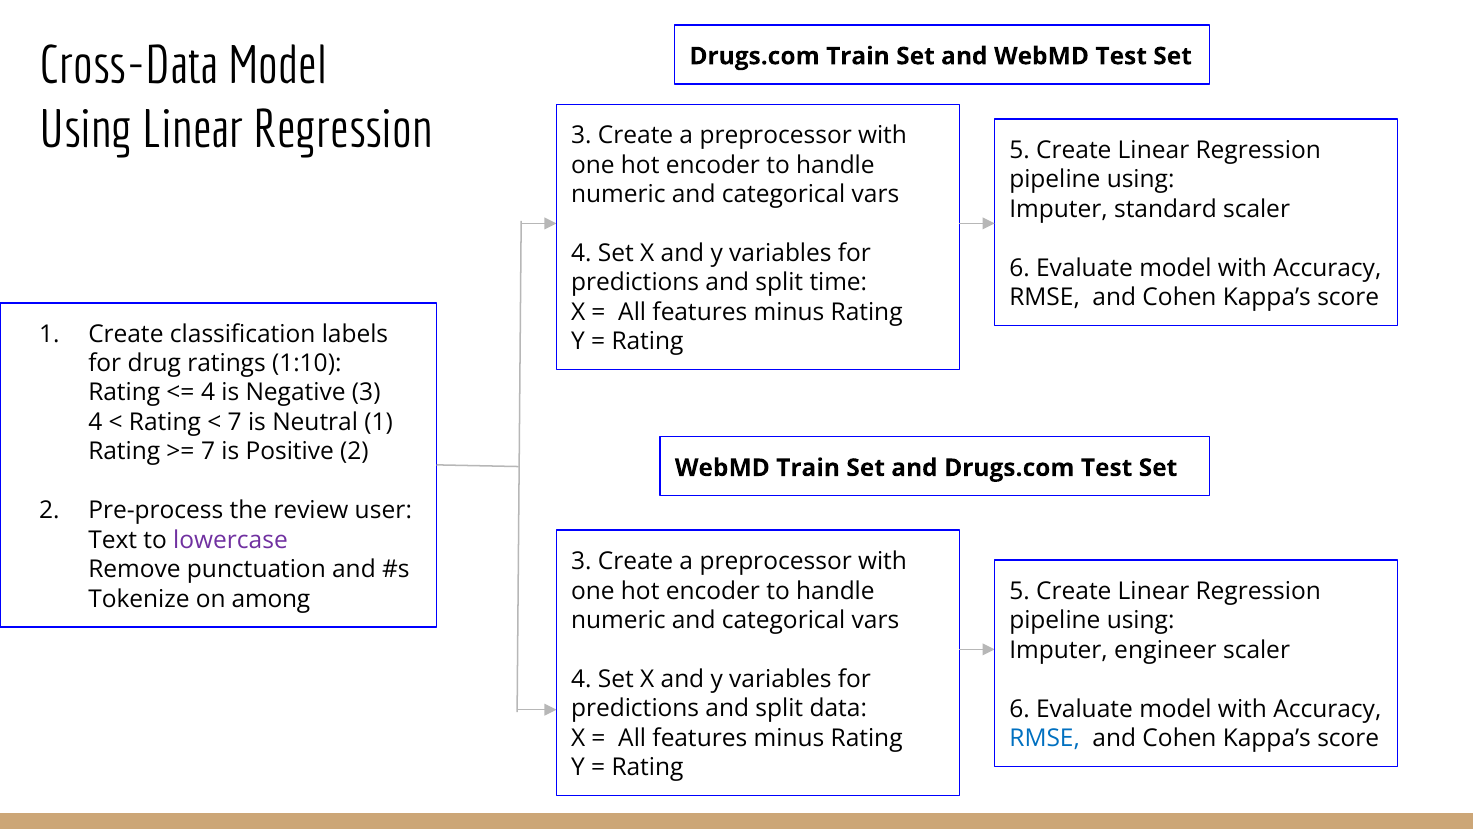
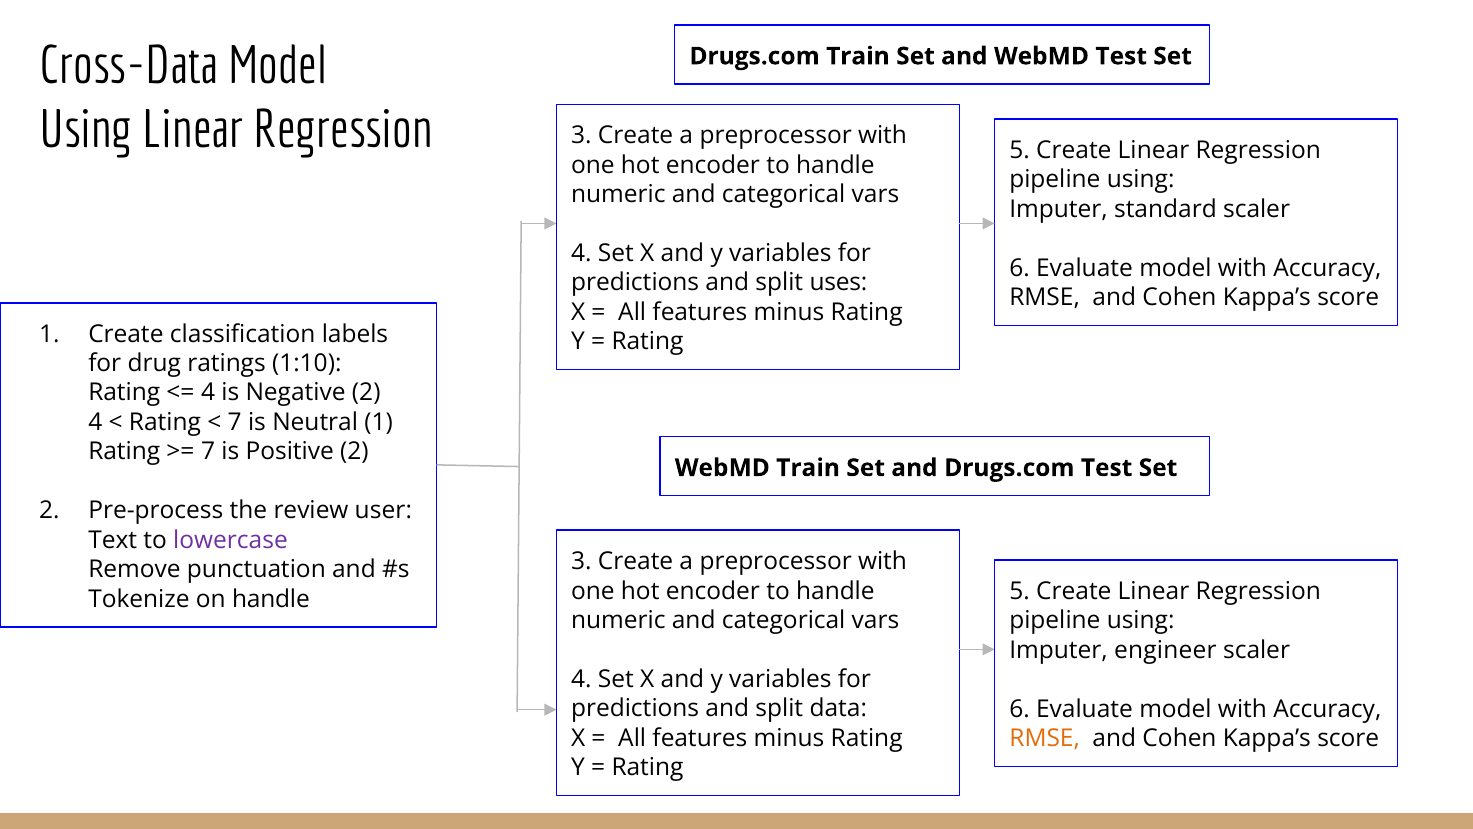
time: time -> uses
Negative 3: 3 -> 2
on among: among -> handle
RMSE at (1045, 738) colour: blue -> orange
